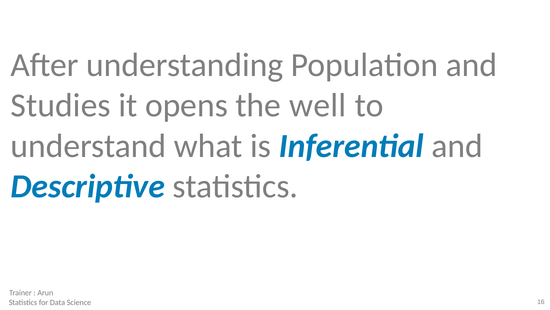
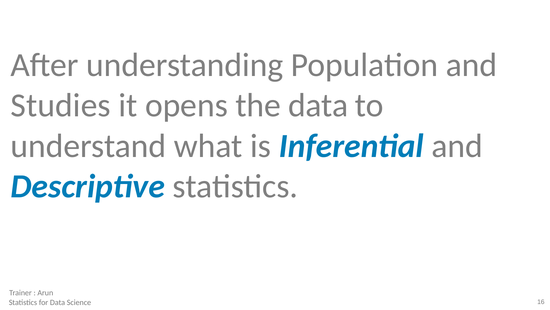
the well: well -> data
